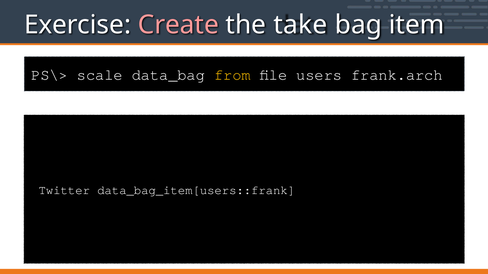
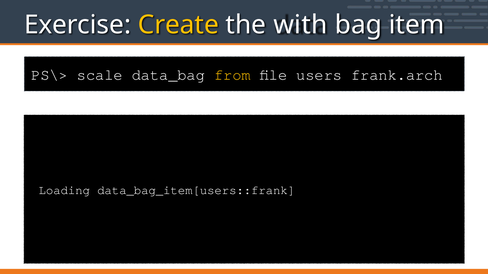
Create colour: pink -> yellow
take: take -> with
Twitter: Twitter -> Loading
